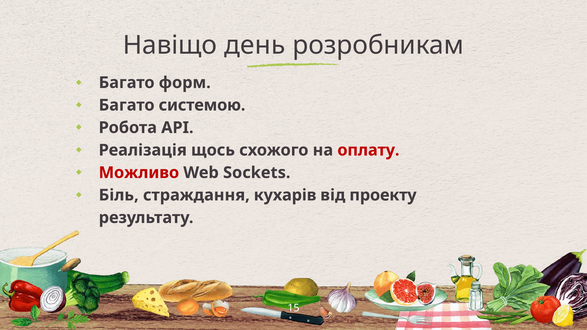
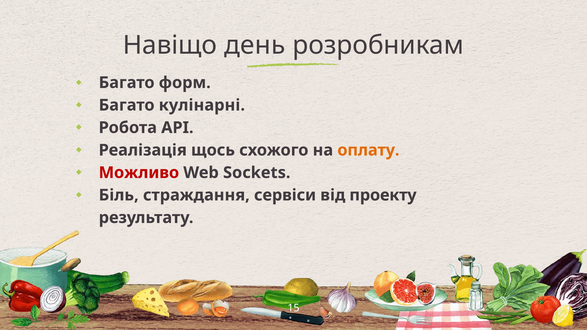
системою: системою -> кулінарні
оплату colour: red -> orange
кухарів: кухарів -> сервіси
